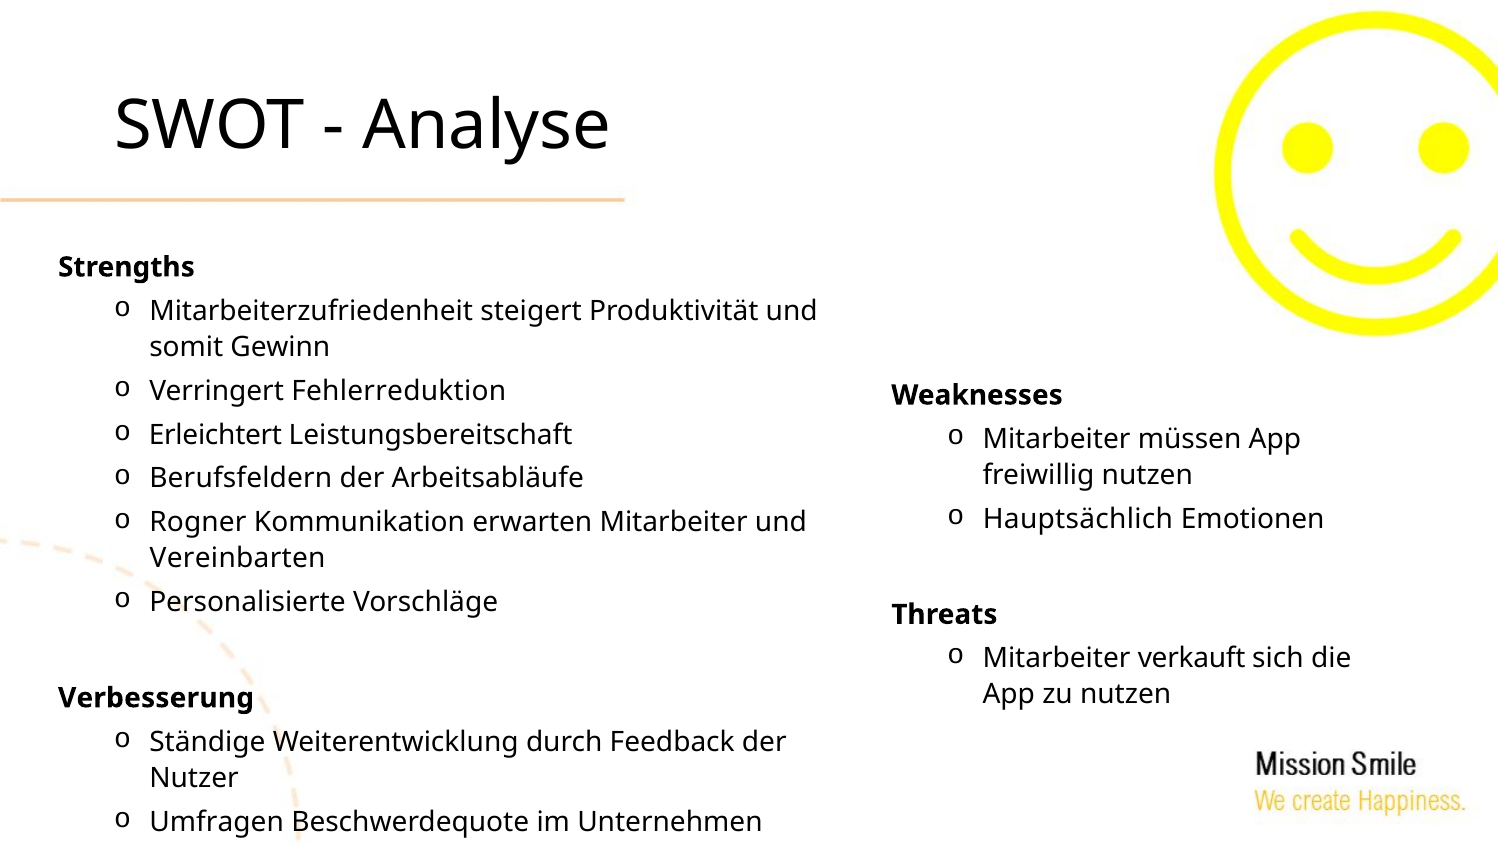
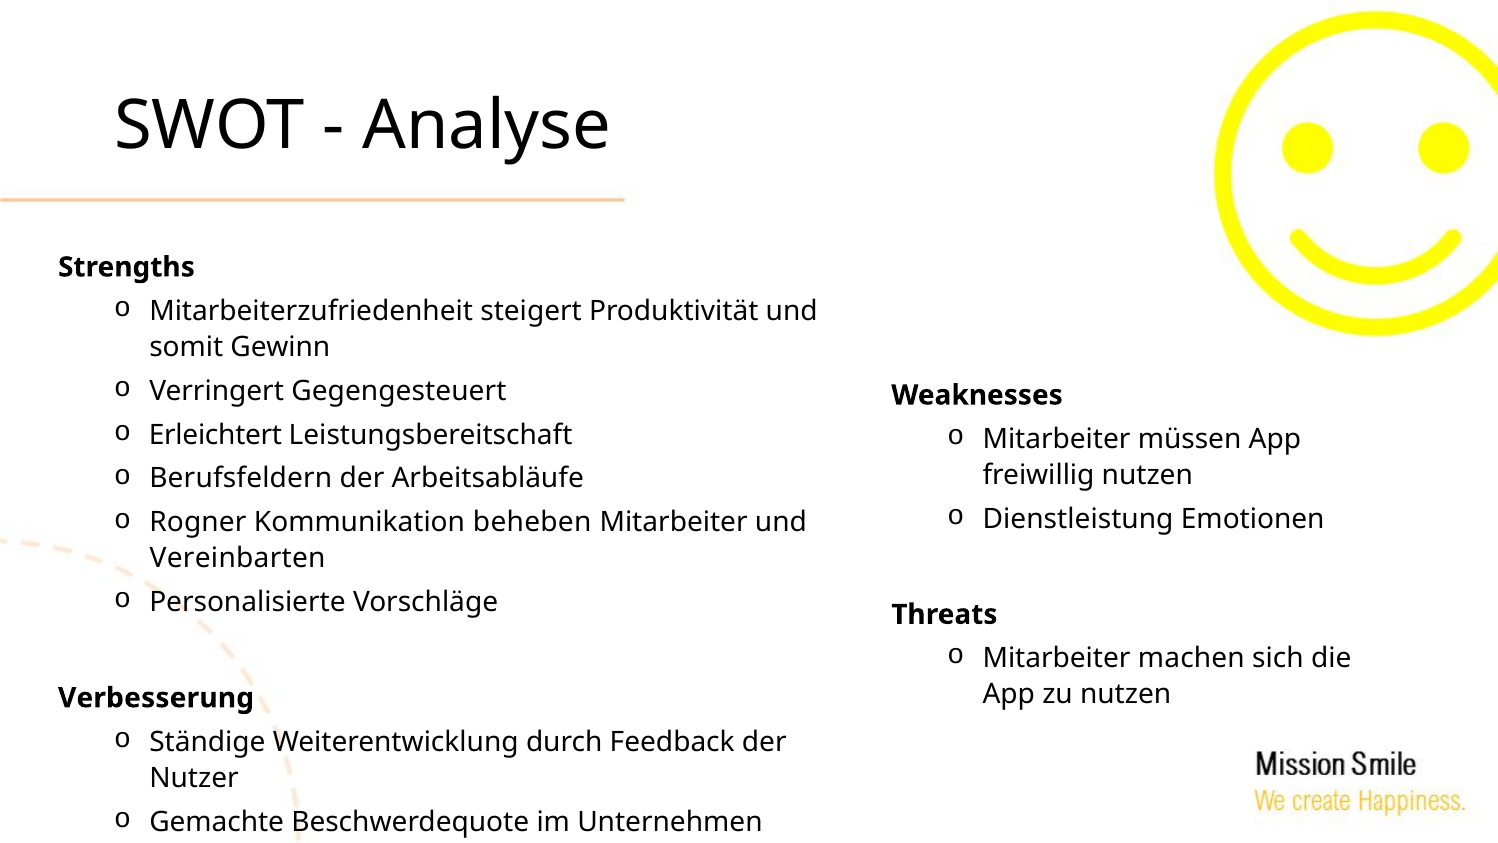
Fehlerreduktion: Fehlerreduktion -> Gegengesteuert
Hauptsächlich: Hauptsächlich -> Dienstleistung
erwarten: erwarten -> beheben
verkauft: verkauft -> machen
Umfragen: Umfragen -> Gemachte
